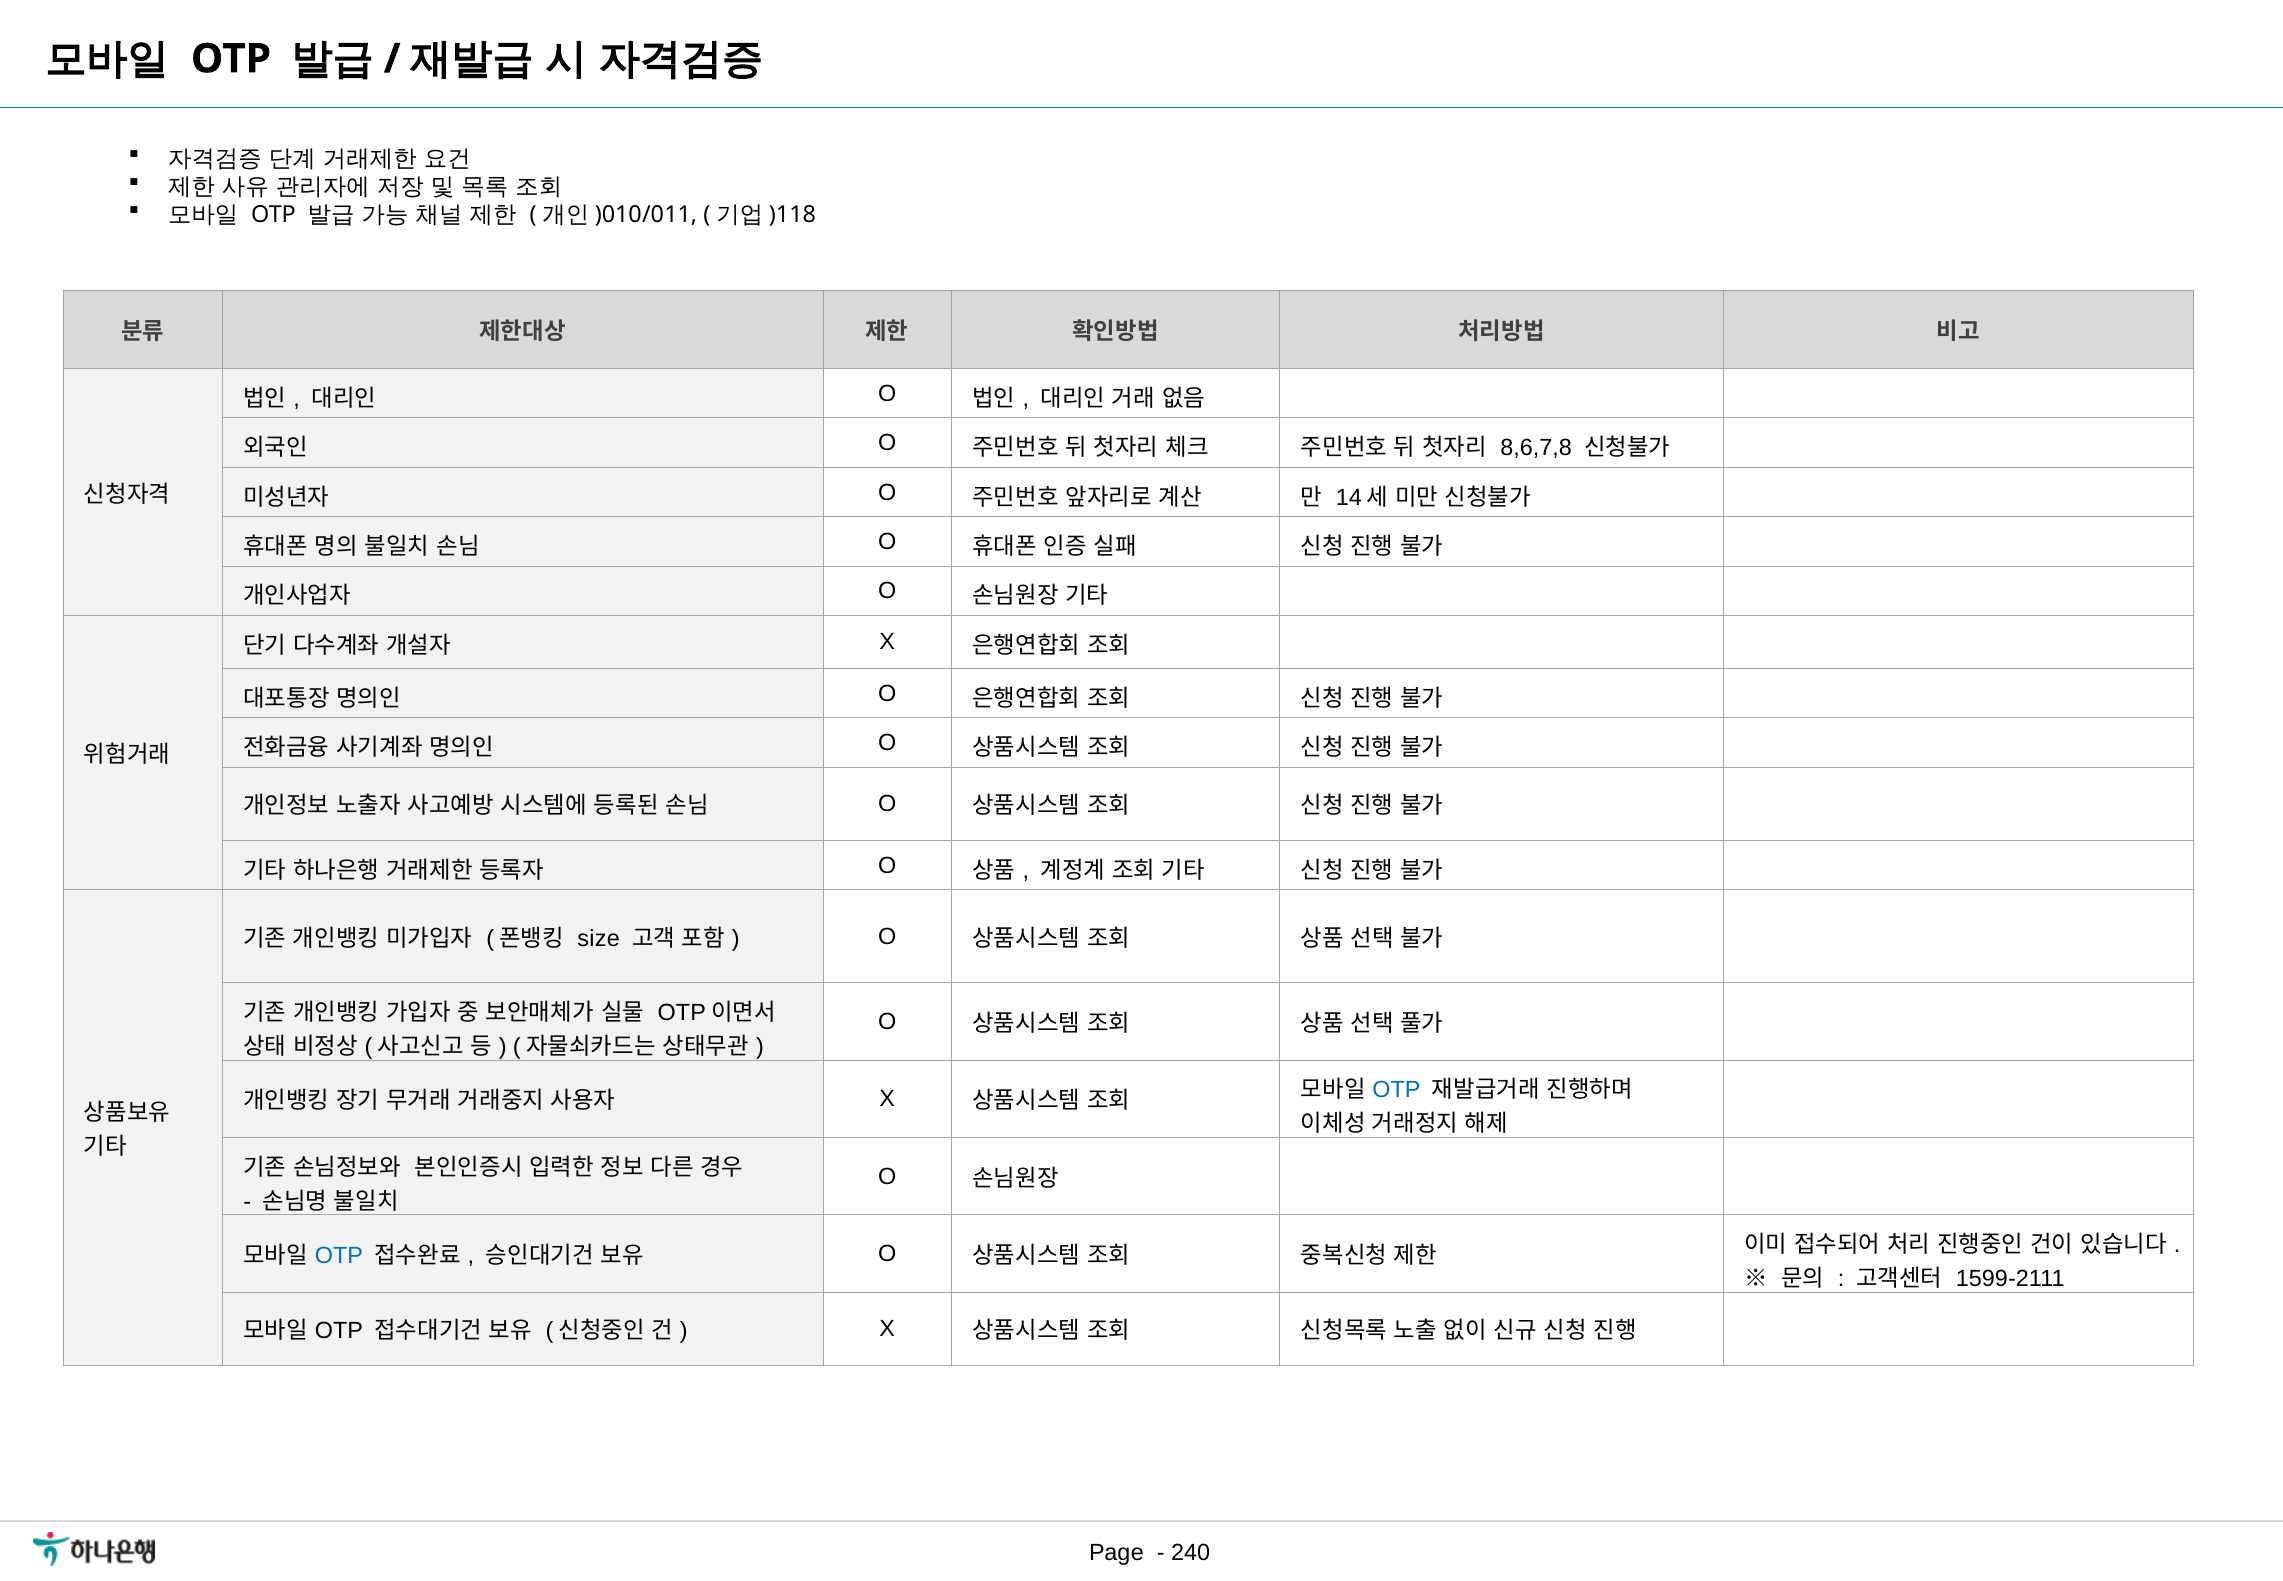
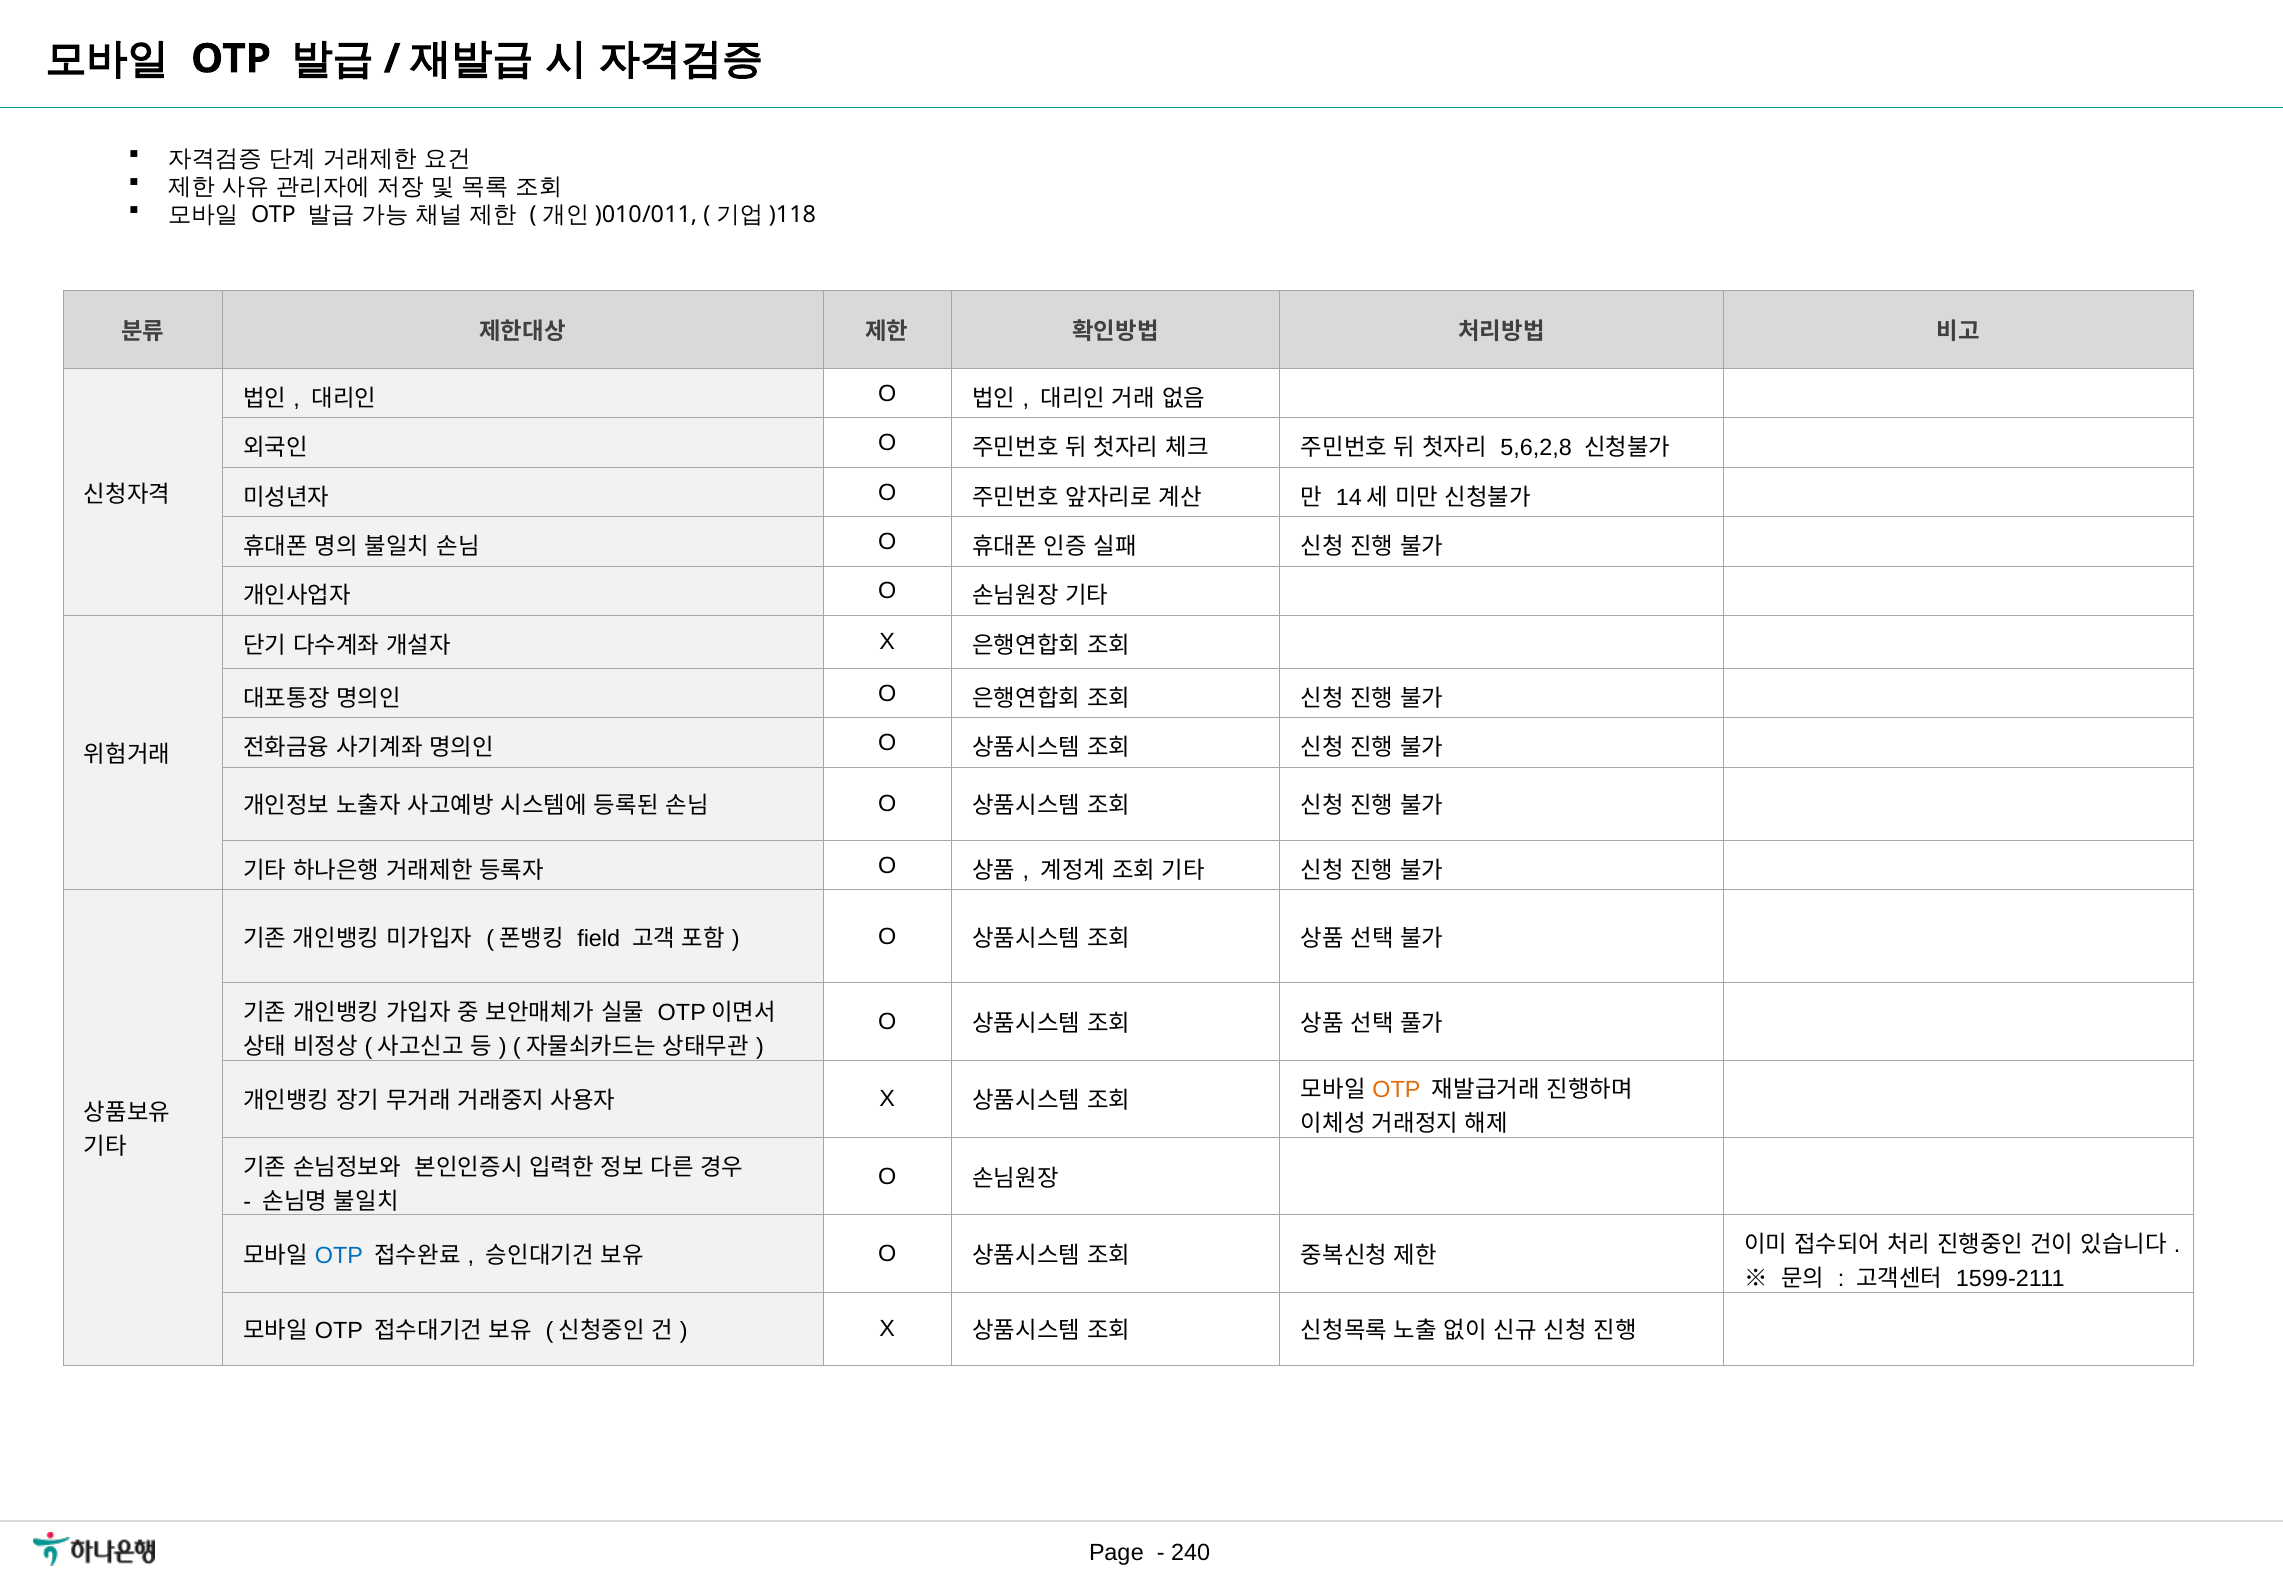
8,6,7,8: 8,6,7,8 -> 5,6,2,8
size: size -> field
OTP at (1396, 1090) colour: blue -> orange
